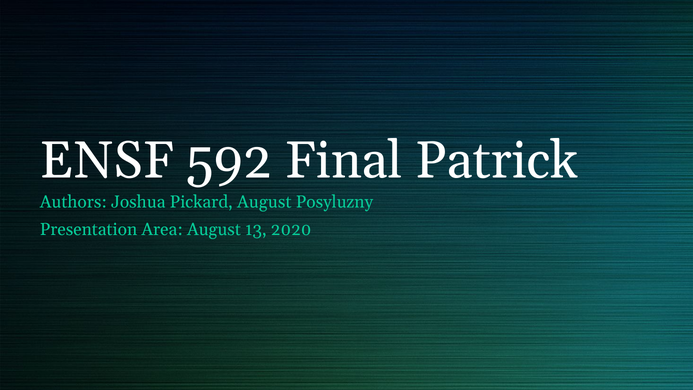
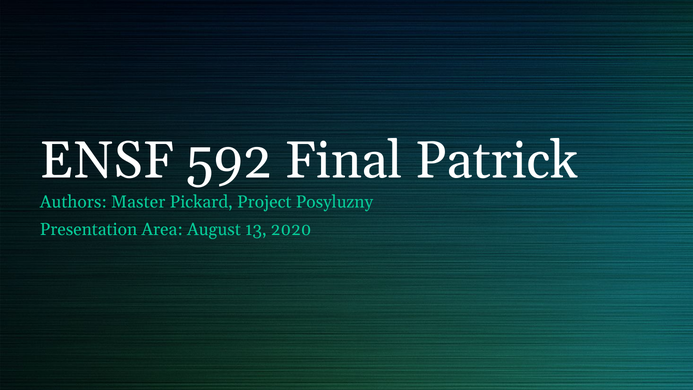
Joshua: Joshua -> Master
Pickard August: August -> Project
